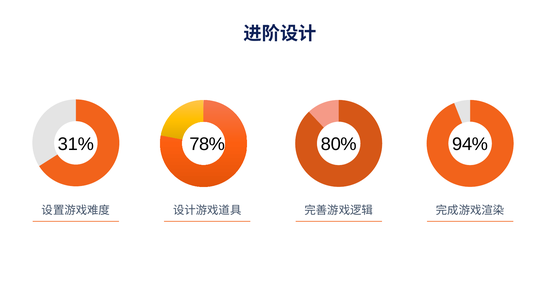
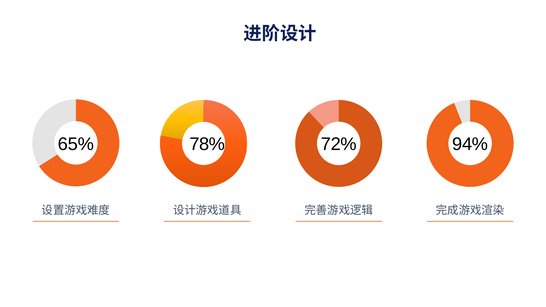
31%: 31% -> 65%
80%: 80% -> 72%
